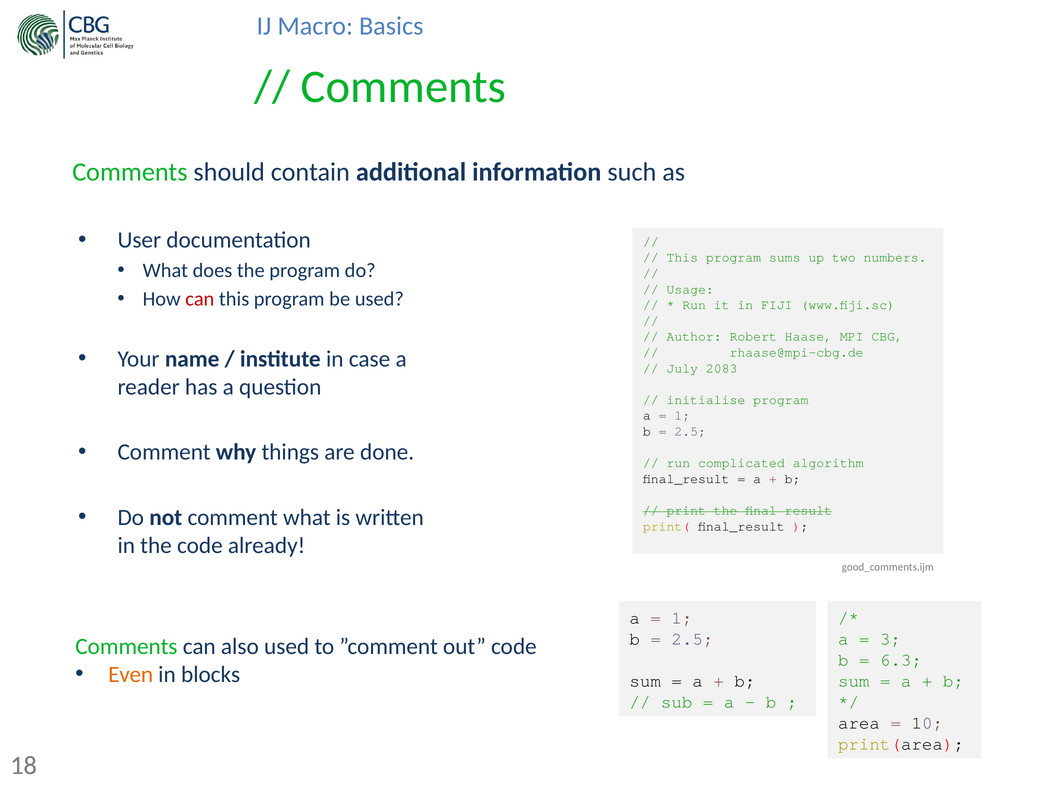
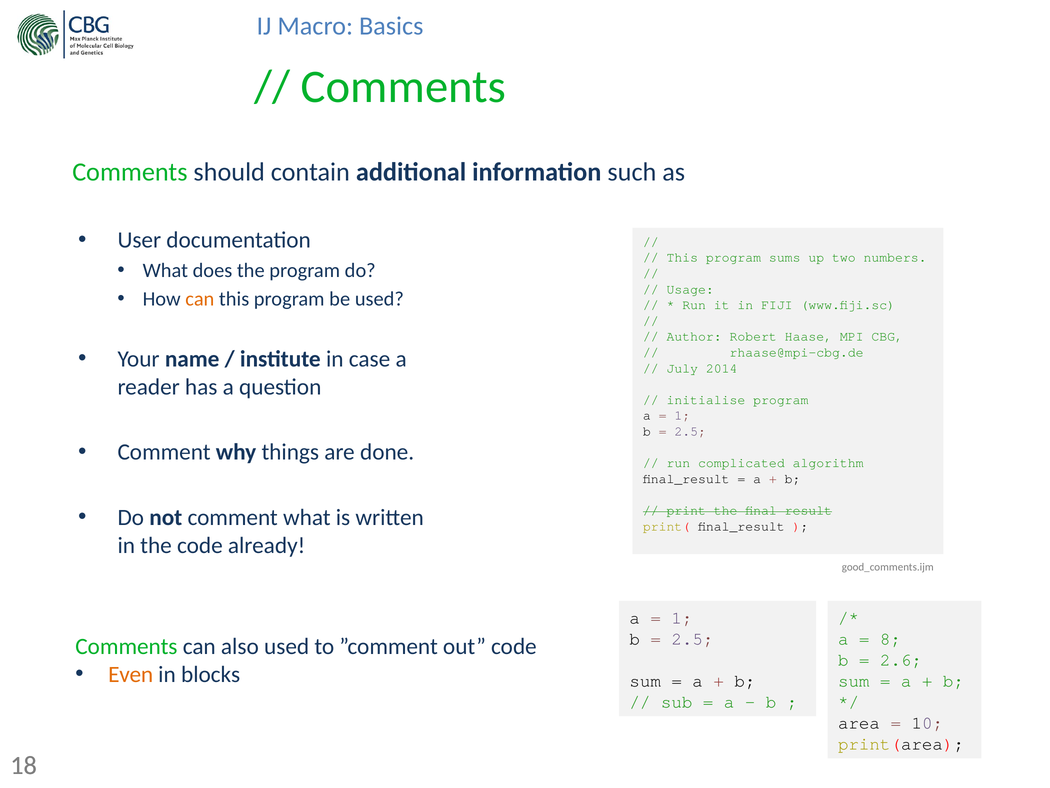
can at (200, 299) colour: red -> orange
2083: 2083 -> 2014
3: 3 -> 8
6.3: 6.3 -> 2.6
